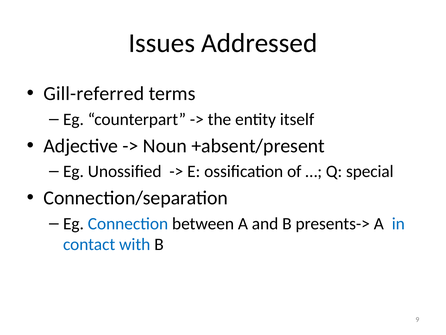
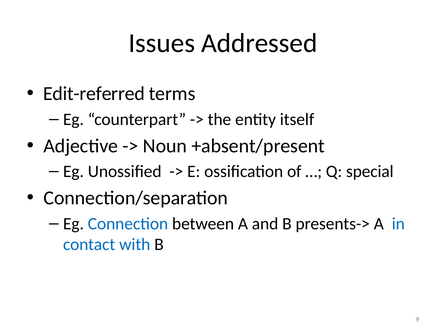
Gill-referred: Gill-referred -> Edit-referred
